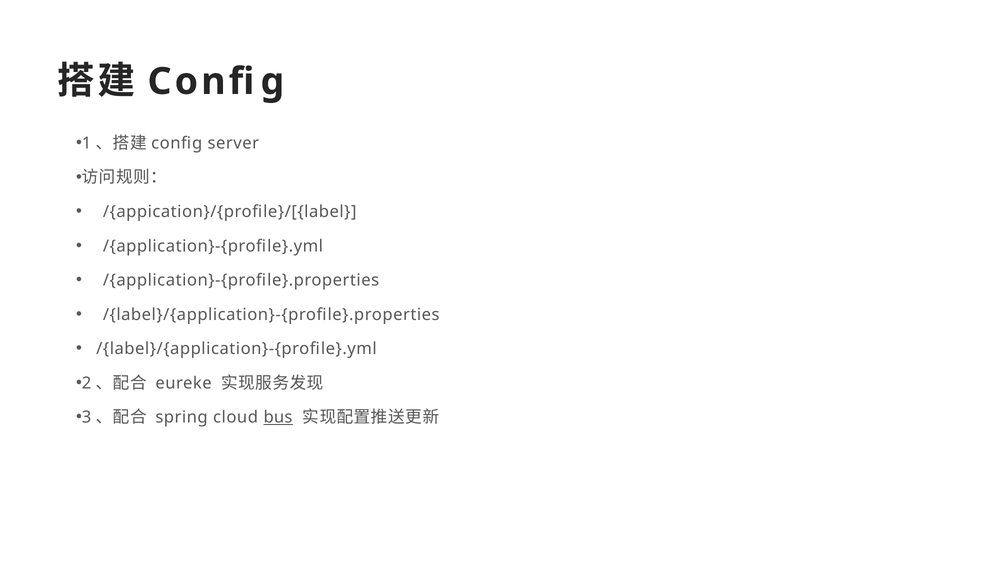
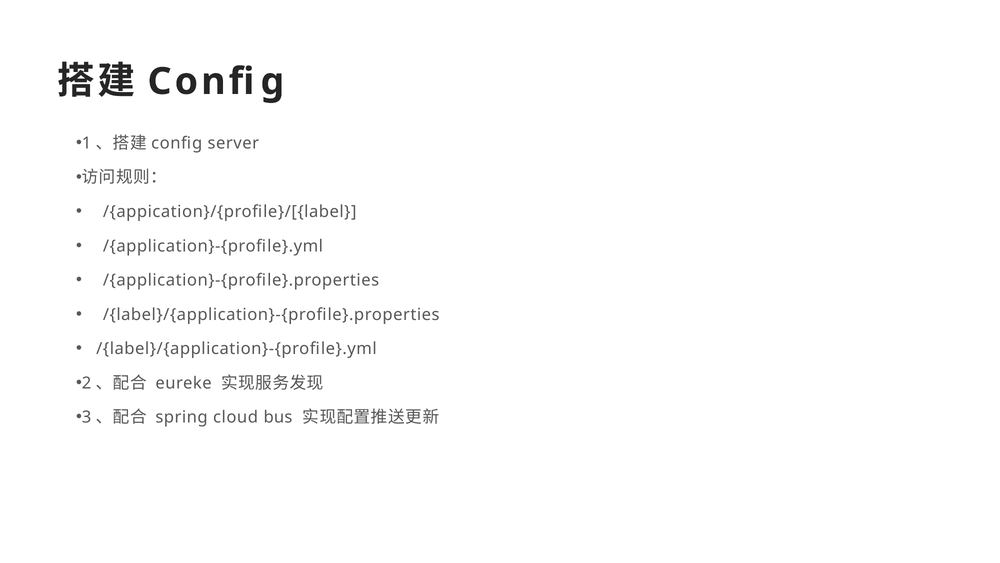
bus underline: present -> none
